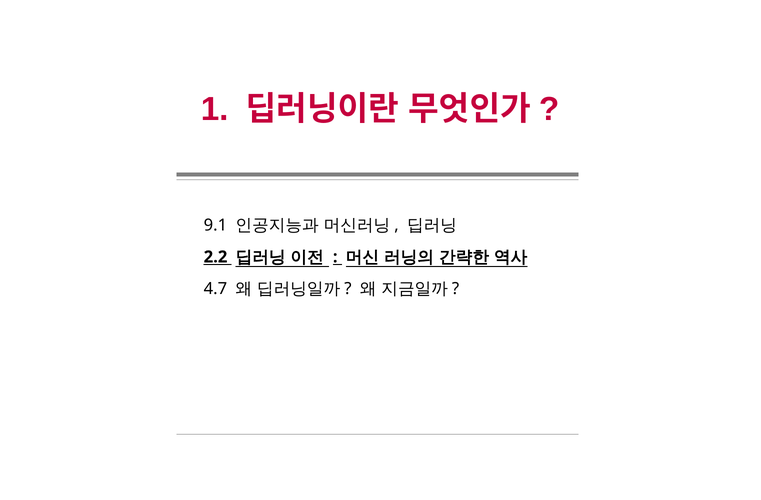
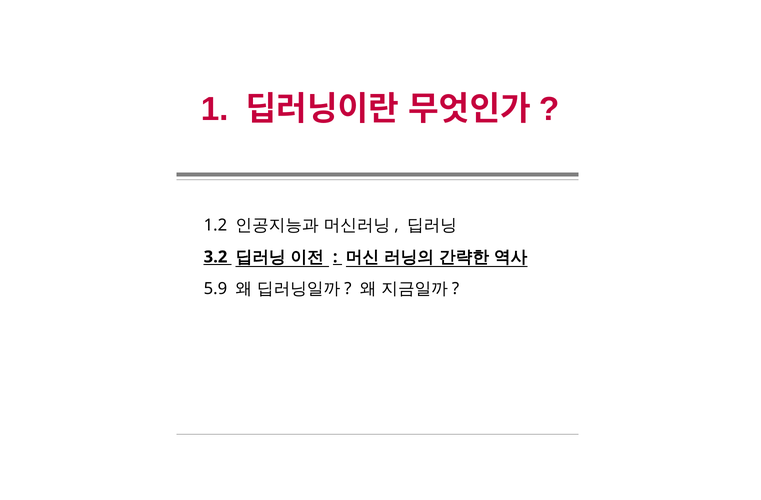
9.1: 9.1 -> 1.2
2.2: 2.2 -> 3.2
4.7: 4.7 -> 5.9
